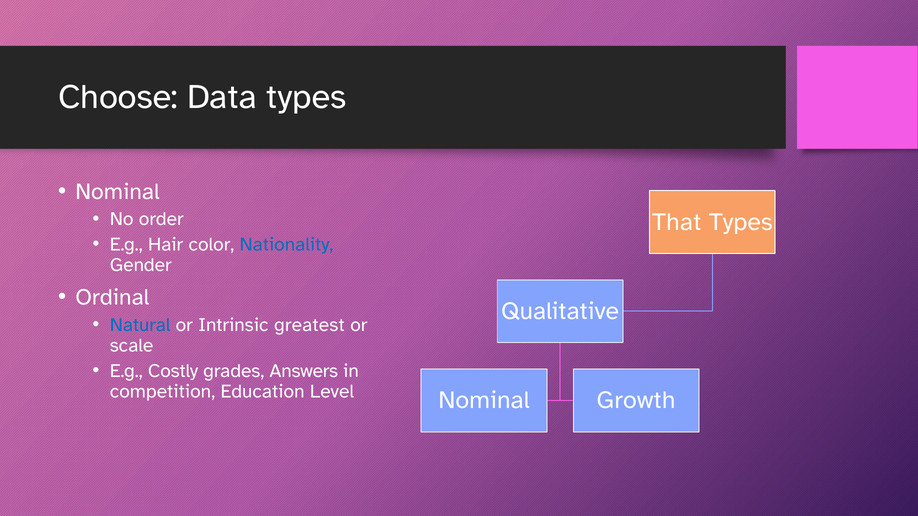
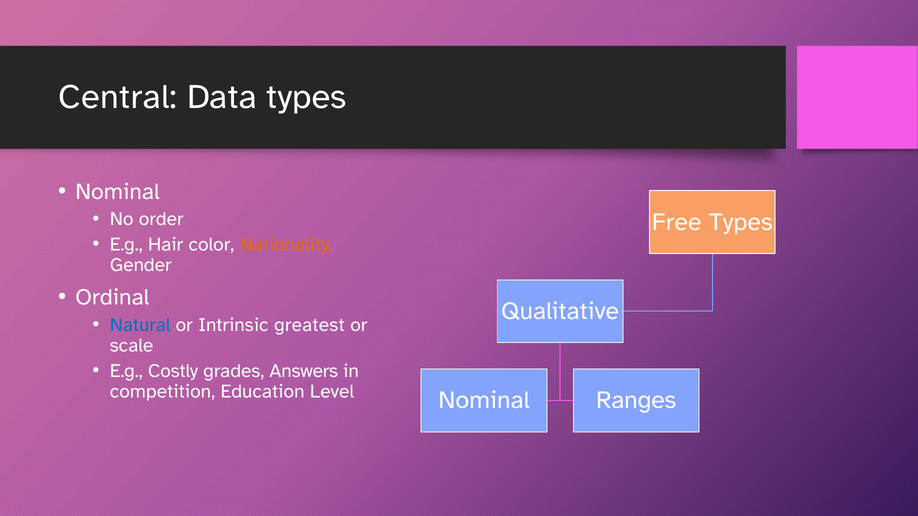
Choose: Choose -> Central
That: That -> Free
Nationality colour: blue -> orange
Growth: Growth -> Ranges
